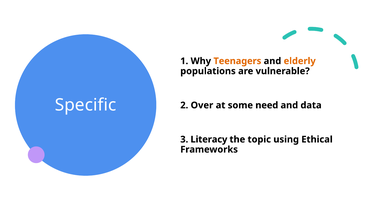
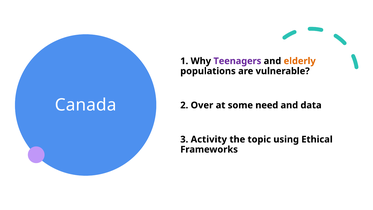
Teenagers colour: orange -> purple
Specific: Specific -> Canada
Literacy: Literacy -> Activity
